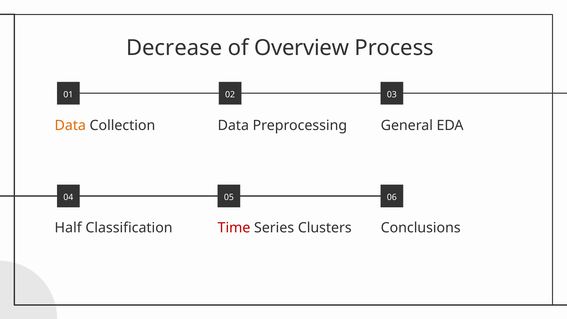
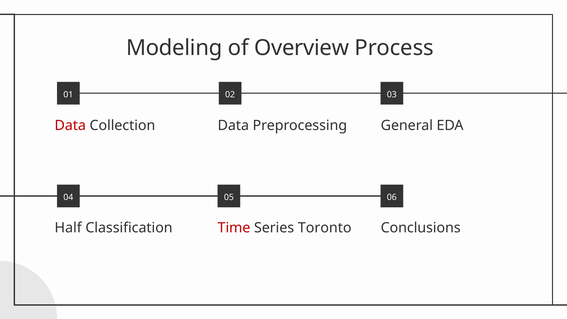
Decrease: Decrease -> Modeling
Data at (70, 125) colour: orange -> red
Clusters: Clusters -> Toronto
